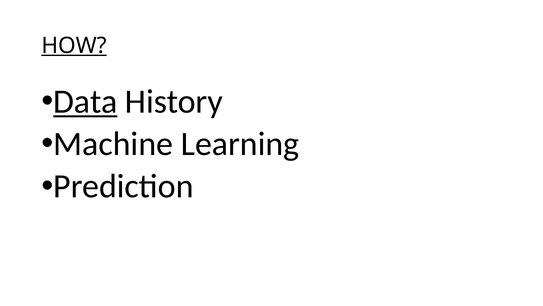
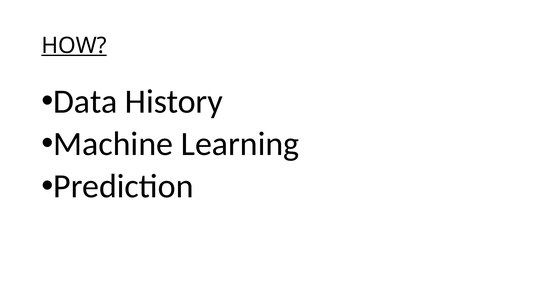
Data underline: present -> none
